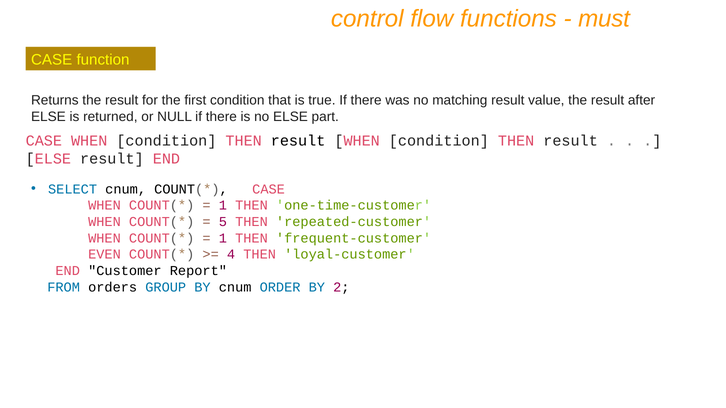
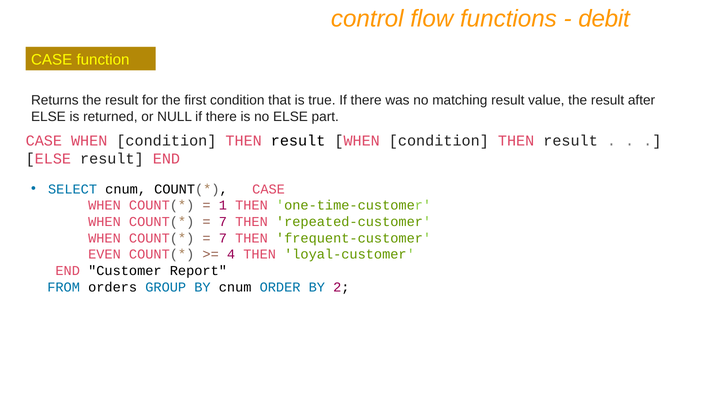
must: must -> debit
5 at (223, 222): 5 -> 7
1 at (223, 238): 1 -> 7
